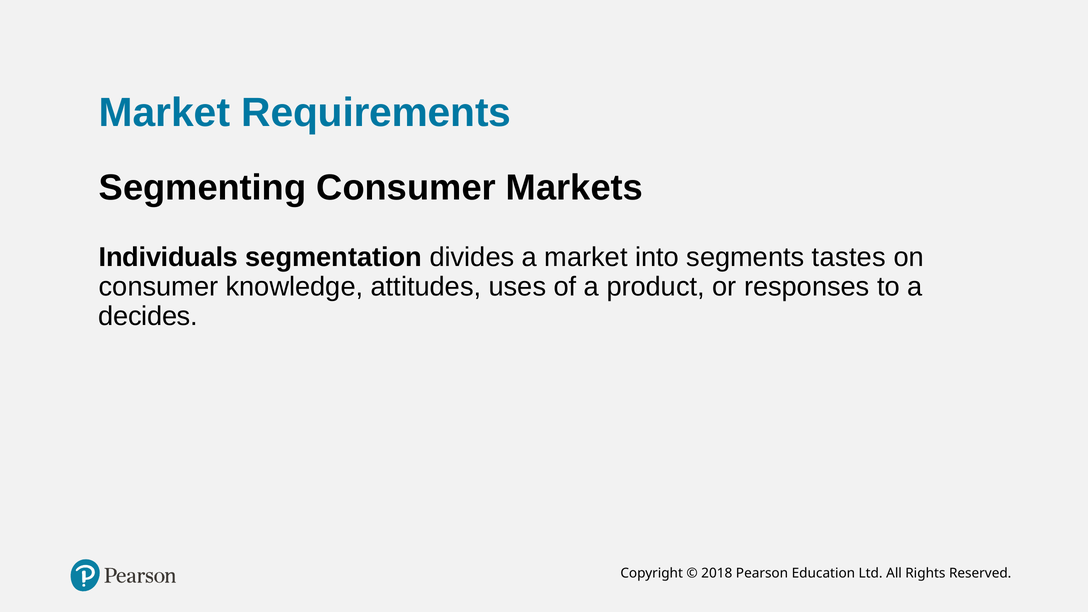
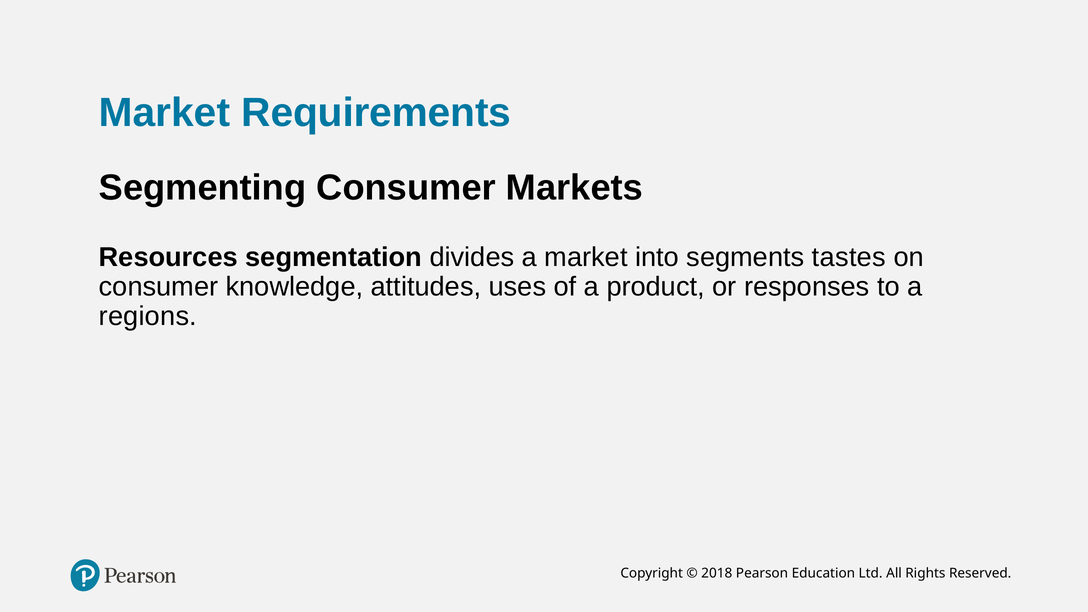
Individuals: Individuals -> Resources
decides: decides -> regions
